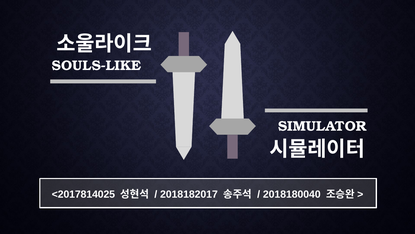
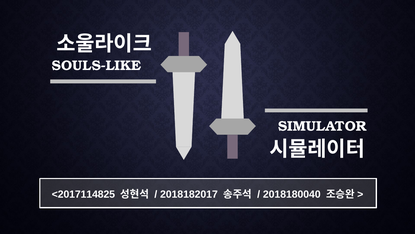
<2017814025: <2017814025 -> <2017114825
